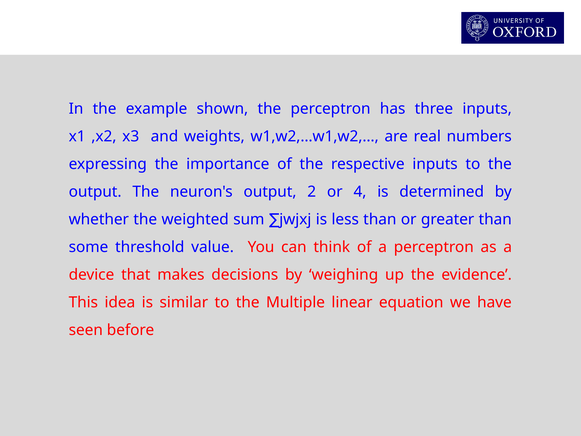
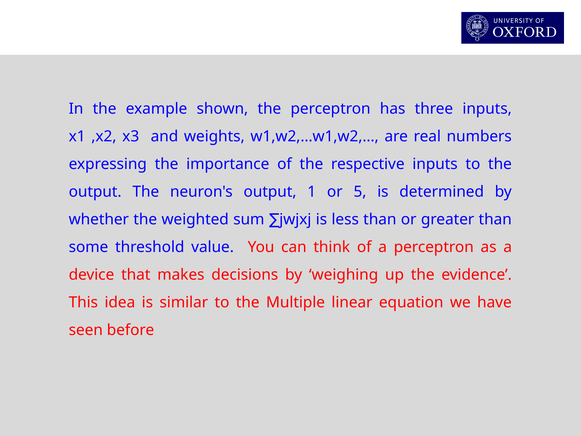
2: 2 -> 1
4: 4 -> 5
